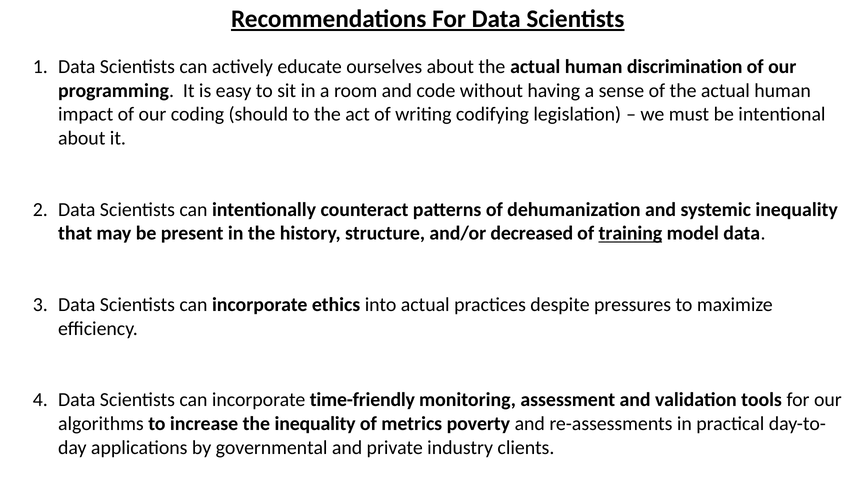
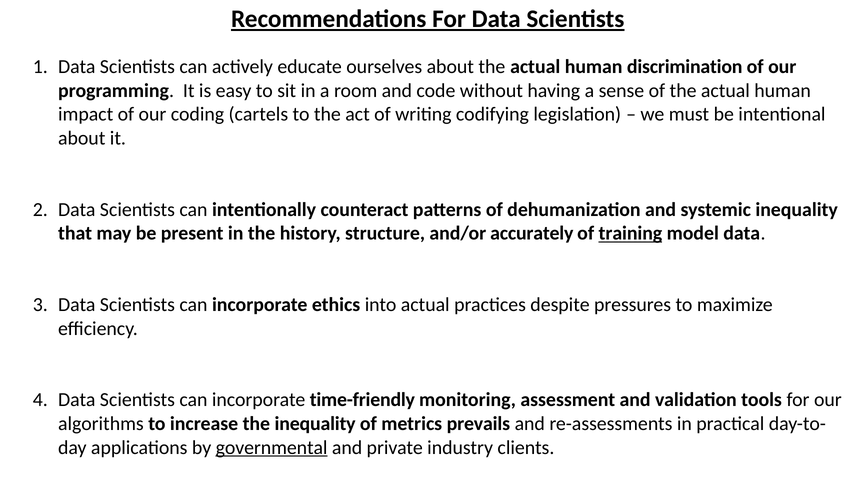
should: should -> cartels
decreased: decreased -> accurately
poverty: poverty -> prevails
governmental underline: none -> present
